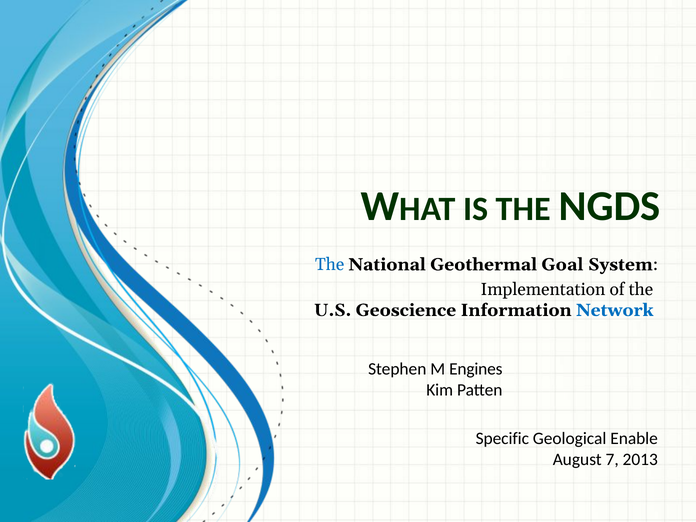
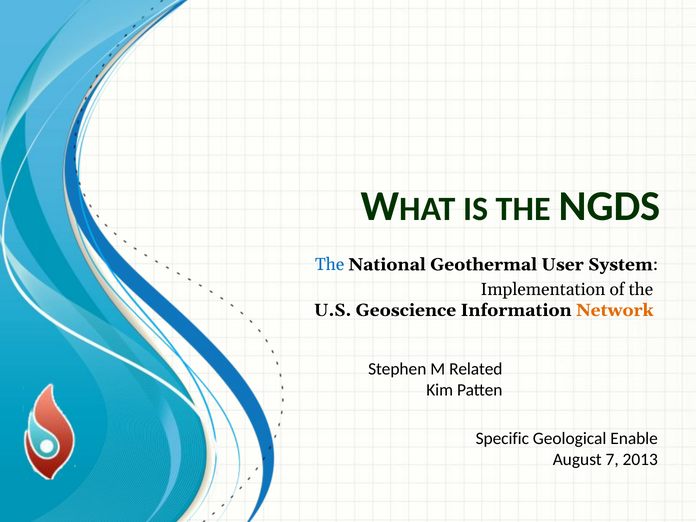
Goal: Goal -> User
Network colour: blue -> orange
Engines: Engines -> Related
